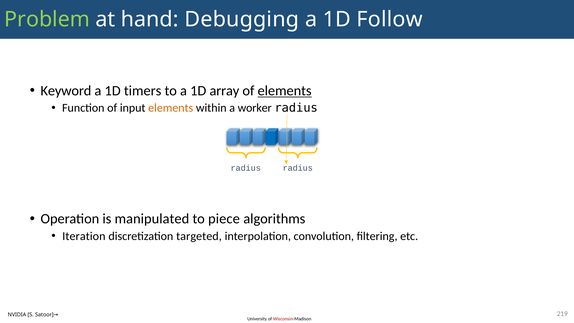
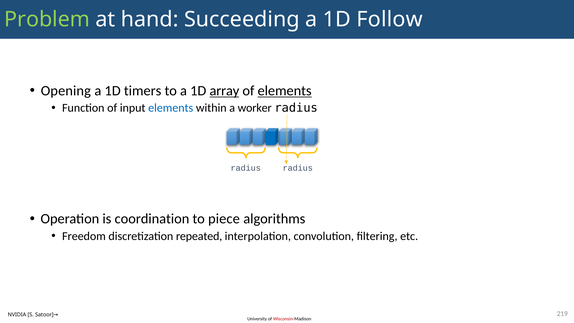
Debugging: Debugging -> Succeeding
Keyword: Keyword -> Opening
array underline: none -> present
elements at (171, 108) colour: orange -> blue
manipulated: manipulated -> coordination
Iteration: Iteration -> Freedom
targeted: targeted -> repeated
